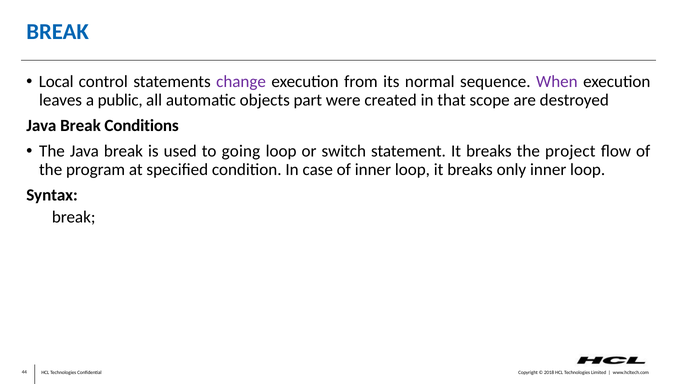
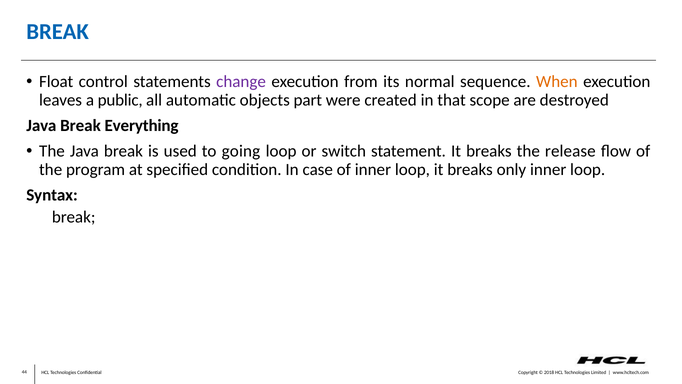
Local: Local -> Float
When colour: purple -> orange
Conditions: Conditions -> Everything
project: project -> release
